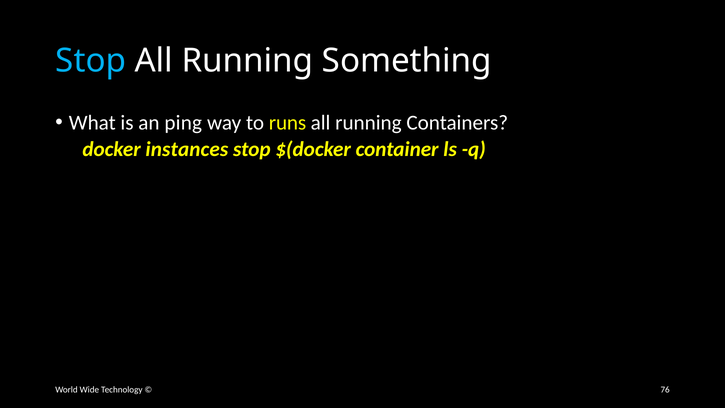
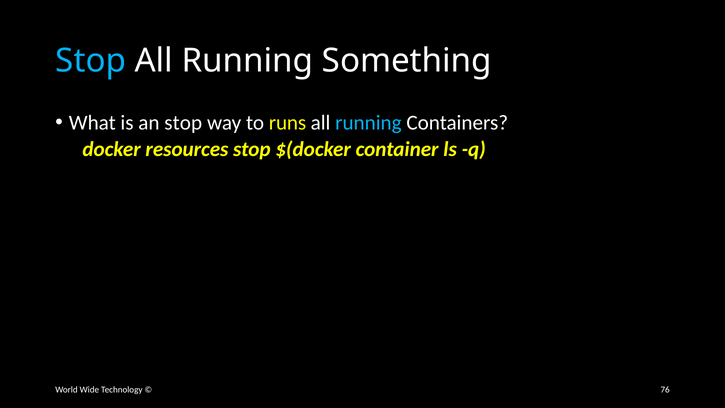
an ping: ping -> stop
running at (368, 123) colour: white -> light blue
instances: instances -> resources
